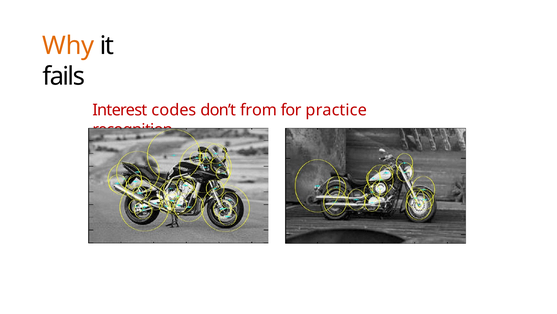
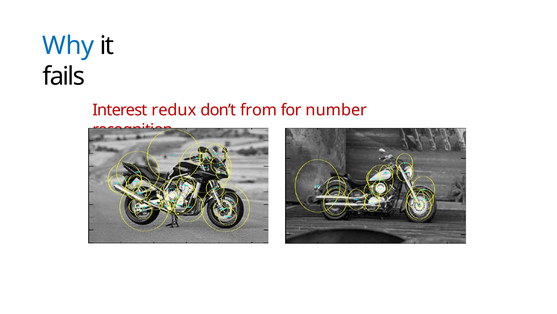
Why colour: orange -> blue
codes: codes -> redux
practice: practice -> number
